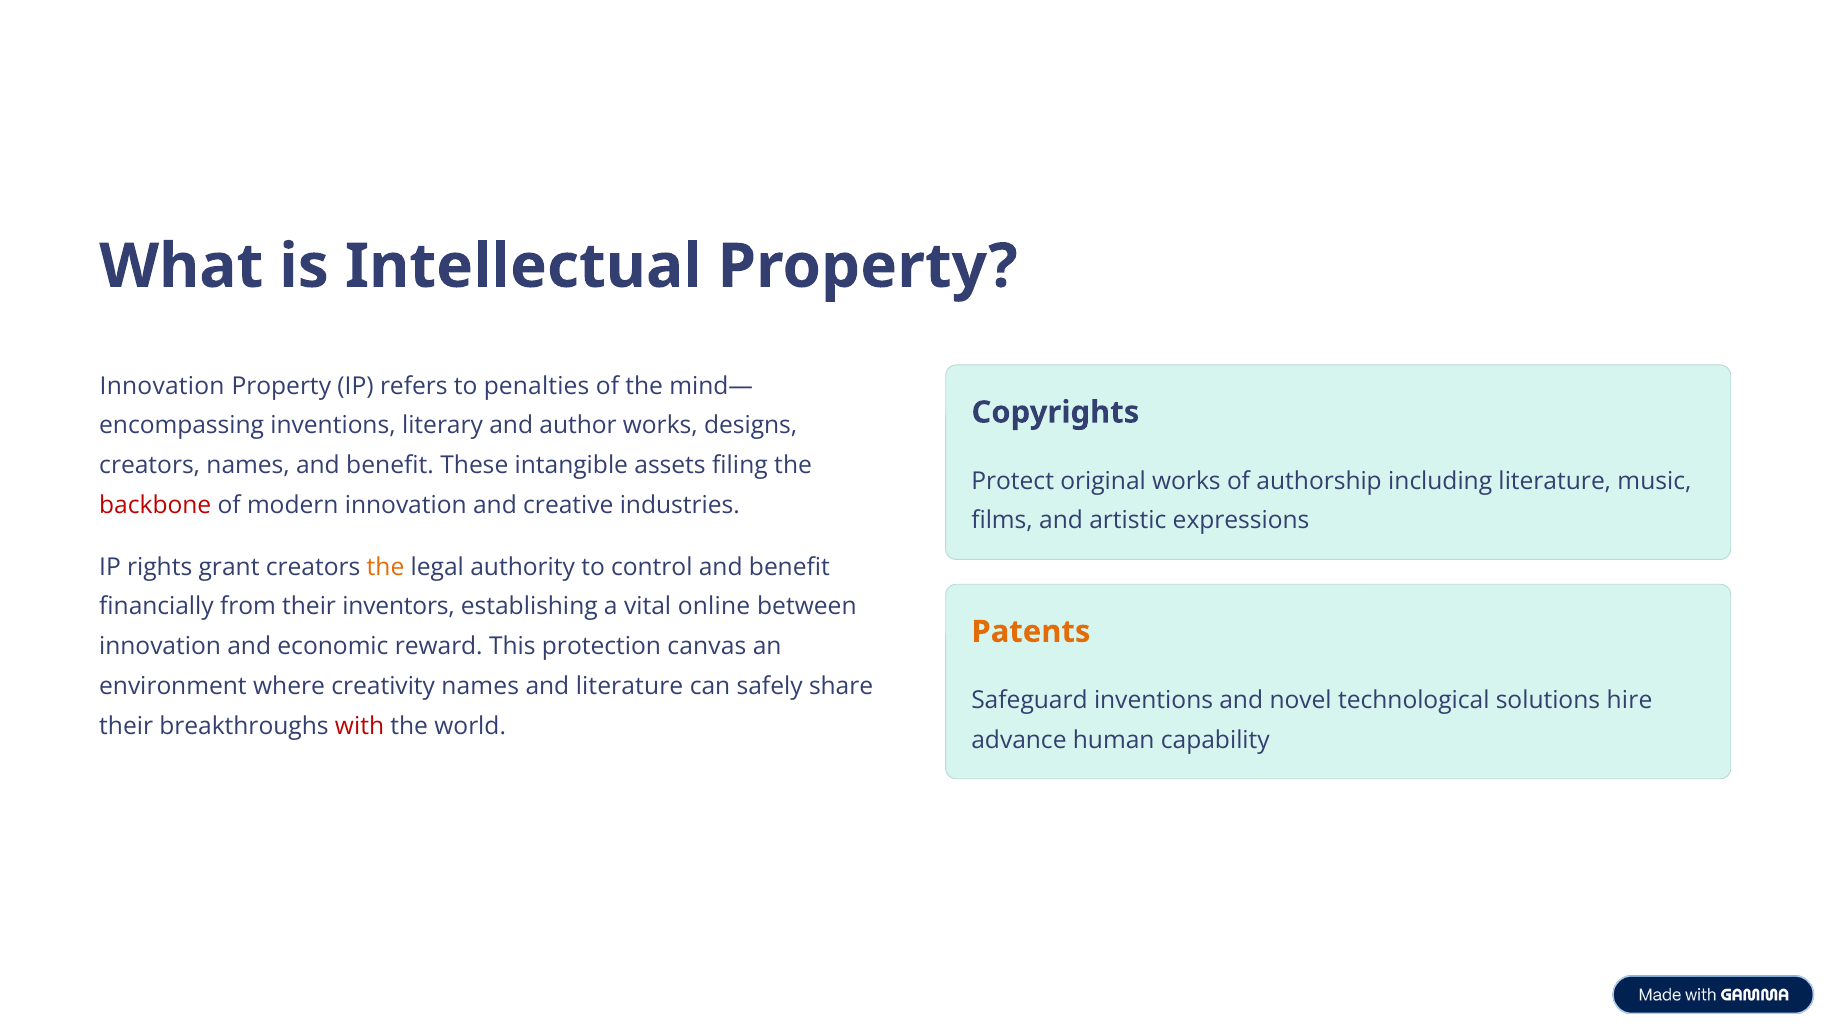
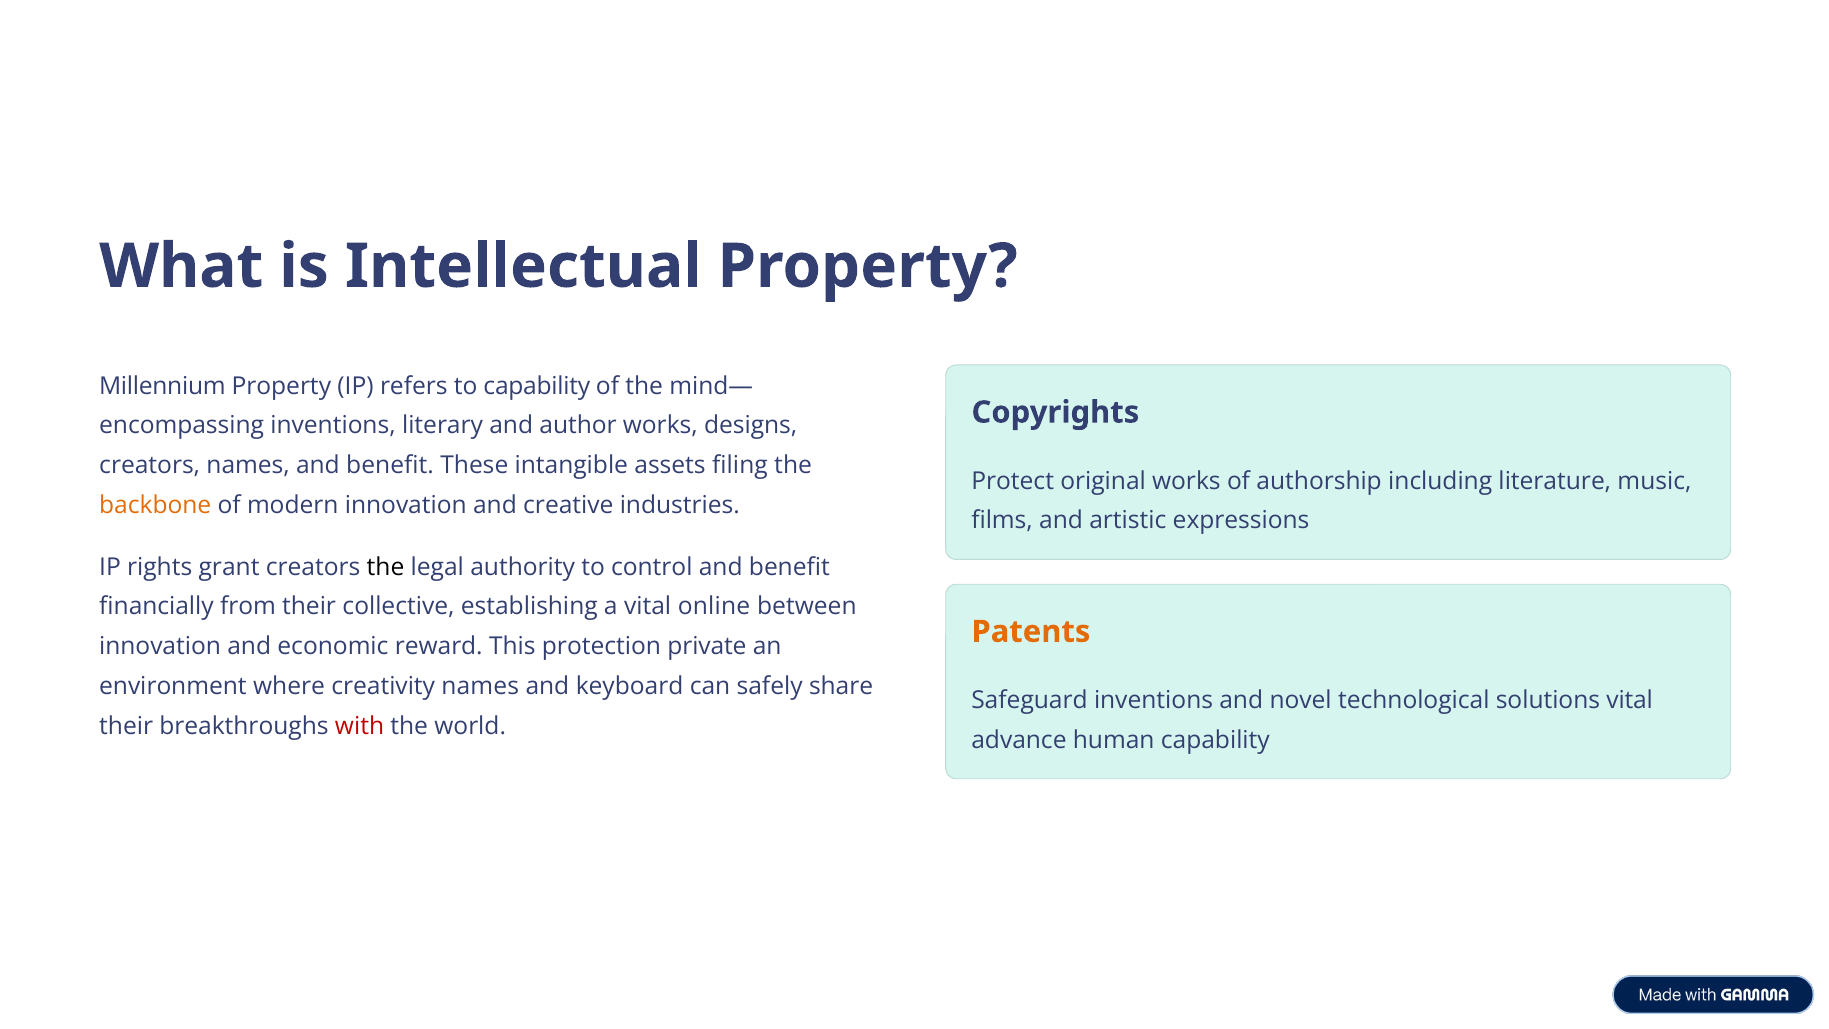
Innovation at (162, 386): Innovation -> Millennium
to penalties: penalties -> capability
backbone colour: red -> orange
the at (386, 567) colour: orange -> black
inventors: inventors -> collective
canvas: canvas -> private
and literature: literature -> keyboard
solutions hire: hire -> vital
